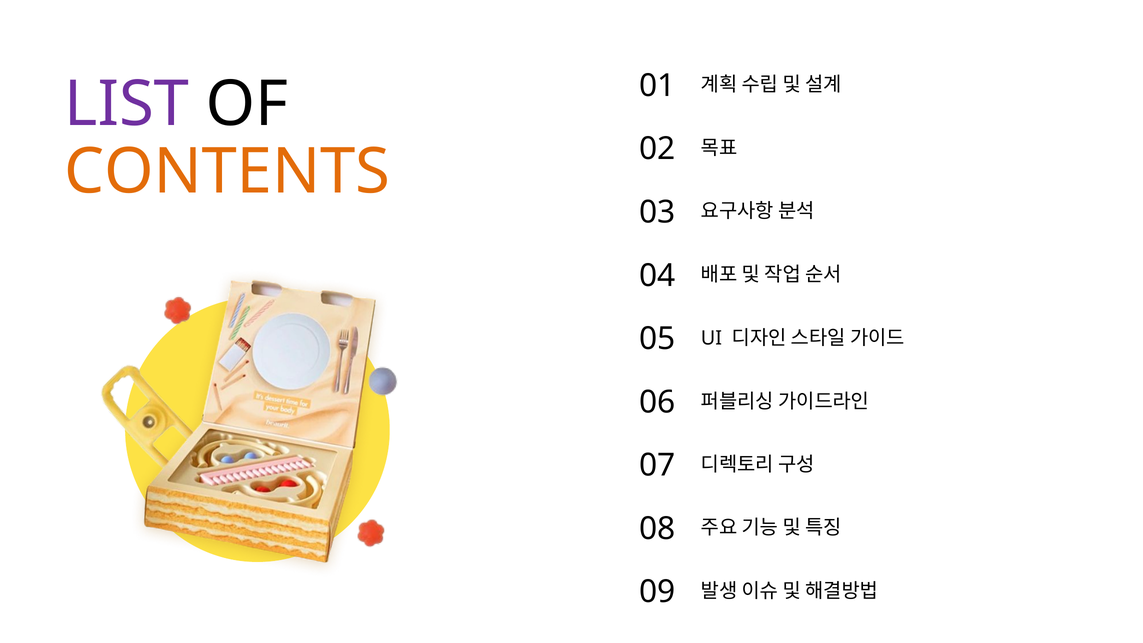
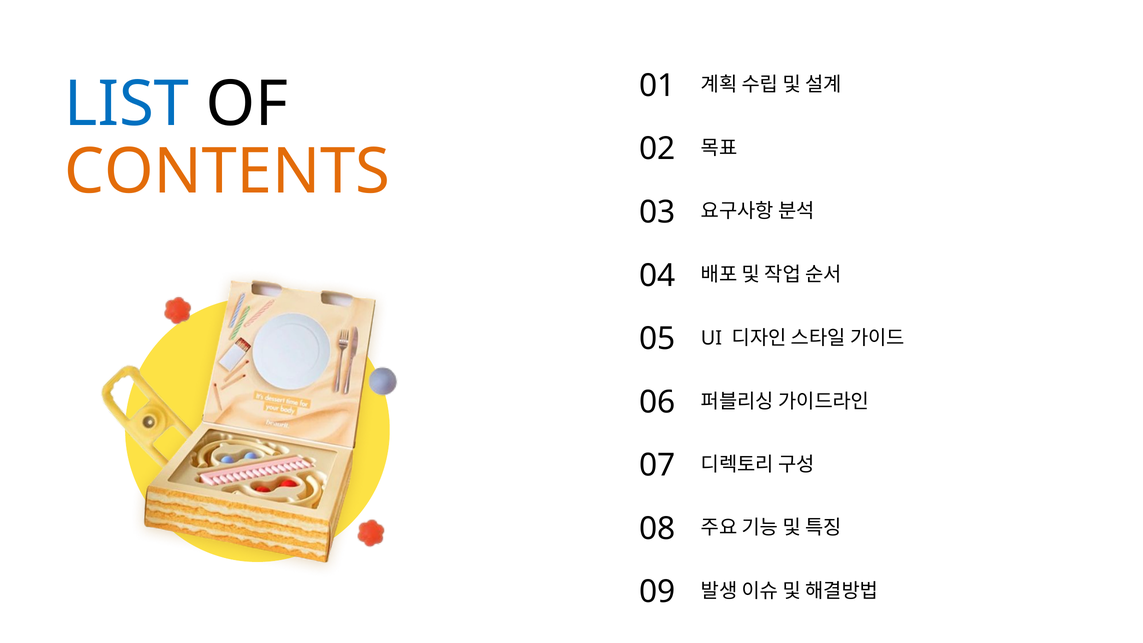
LIST colour: purple -> blue
